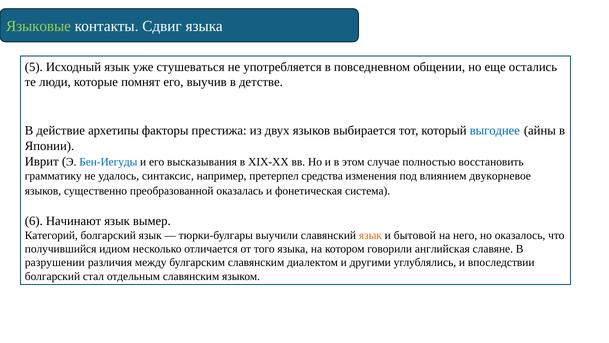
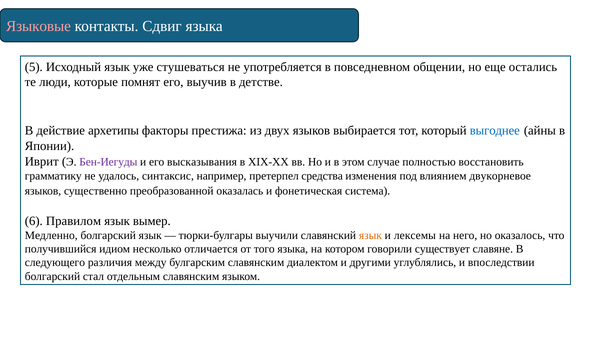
Языковые colour: light green -> pink
Бен‑Иегуды colour: blue -> purple
Начинают: Начинают -> Правилом
Категорий: Категорий -> Медленно
бытовой: бытовой -> лексемы
английская: английская -> существует
разрушении: разрушении -> следующего
